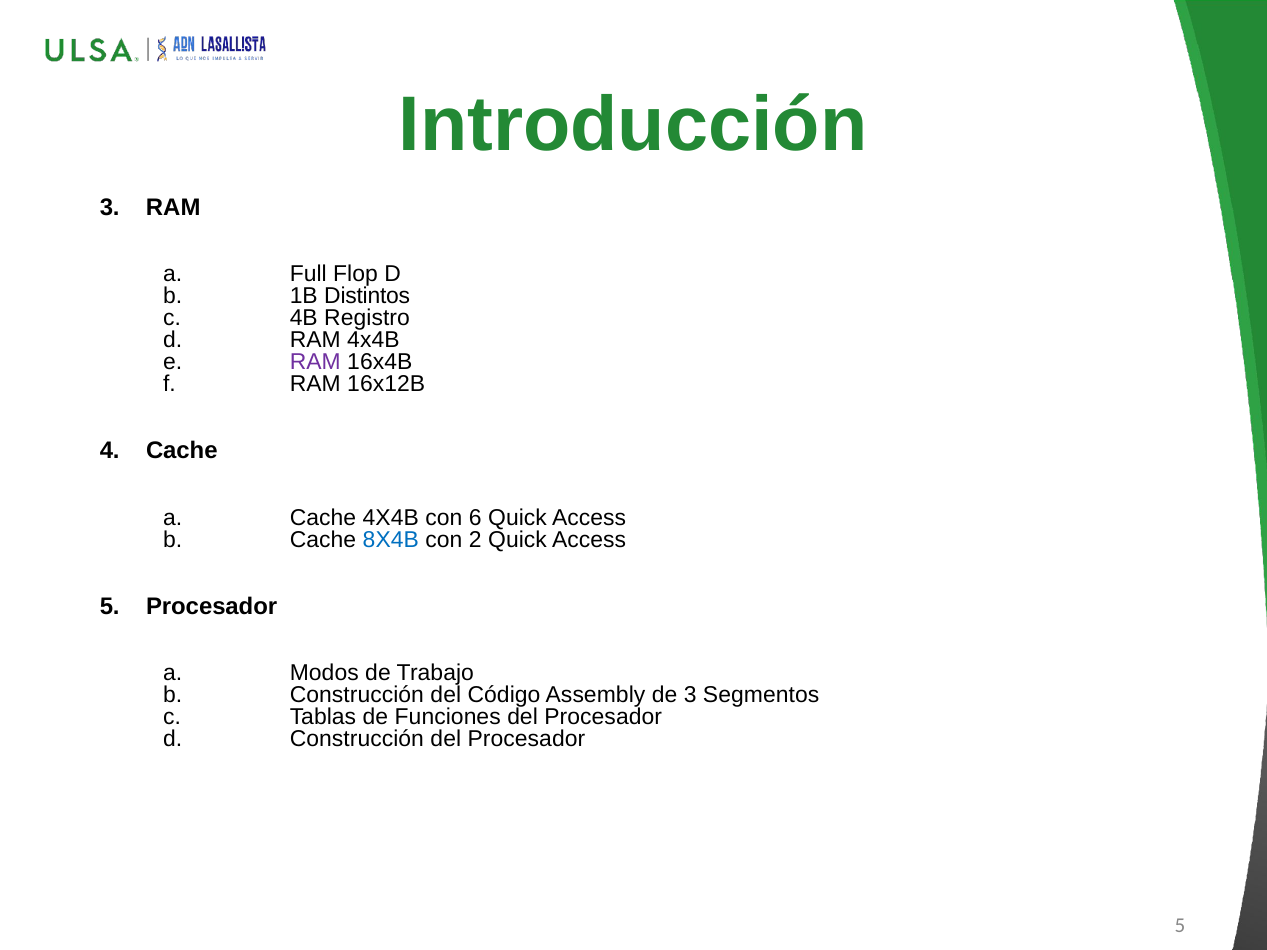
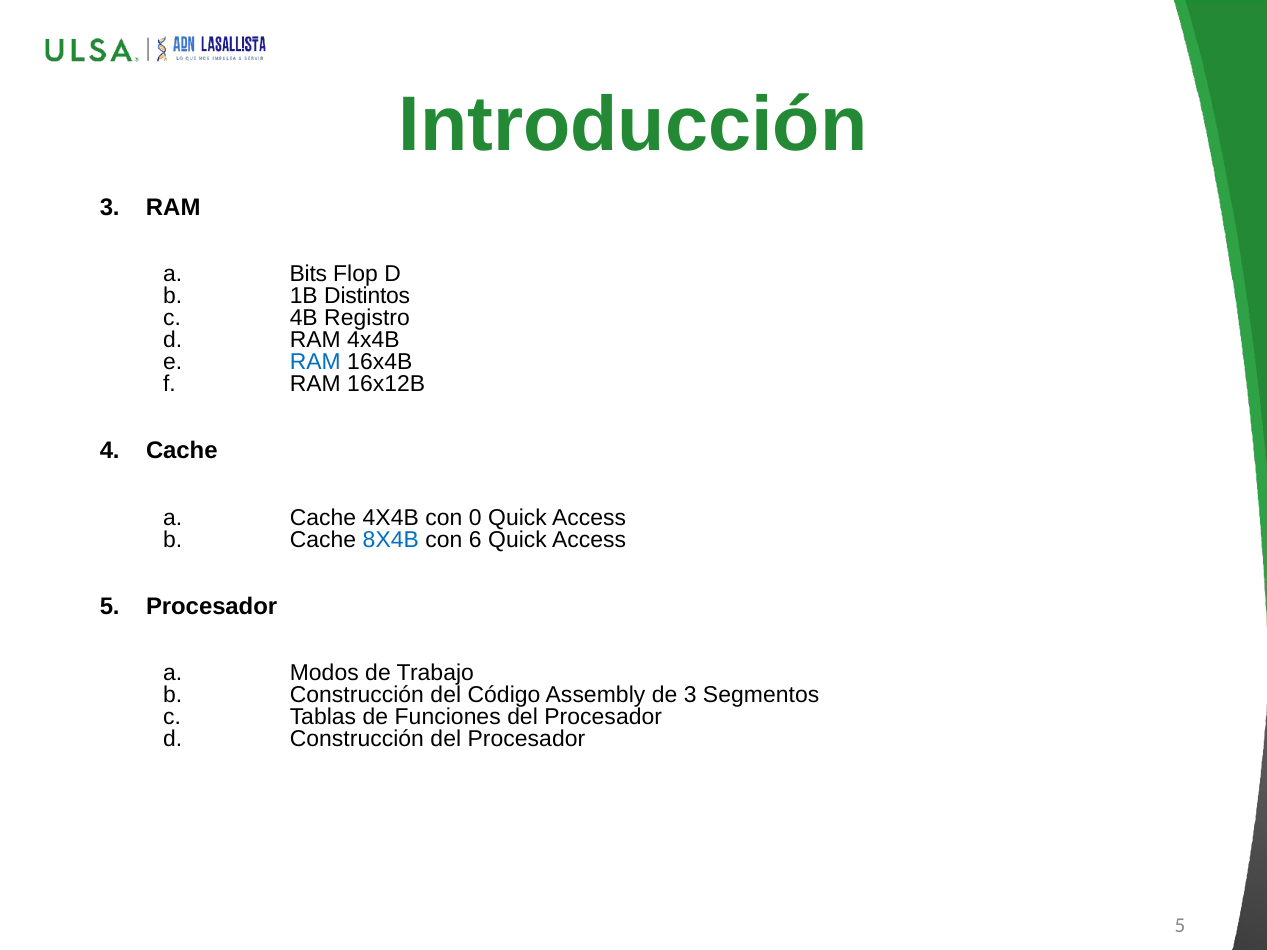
Full: Full -> Bits
RAM at (315, 362) colour: purple -> blue
6: 6 -> 0
2: 2 -> 6
